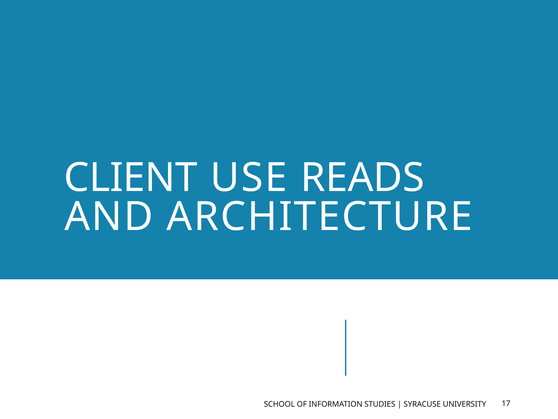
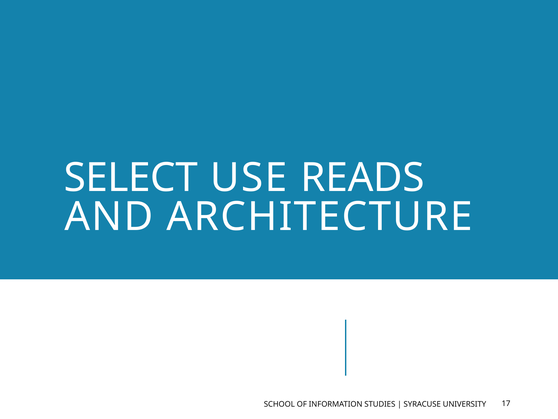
CLIENT: CLIENT -> SELECT
